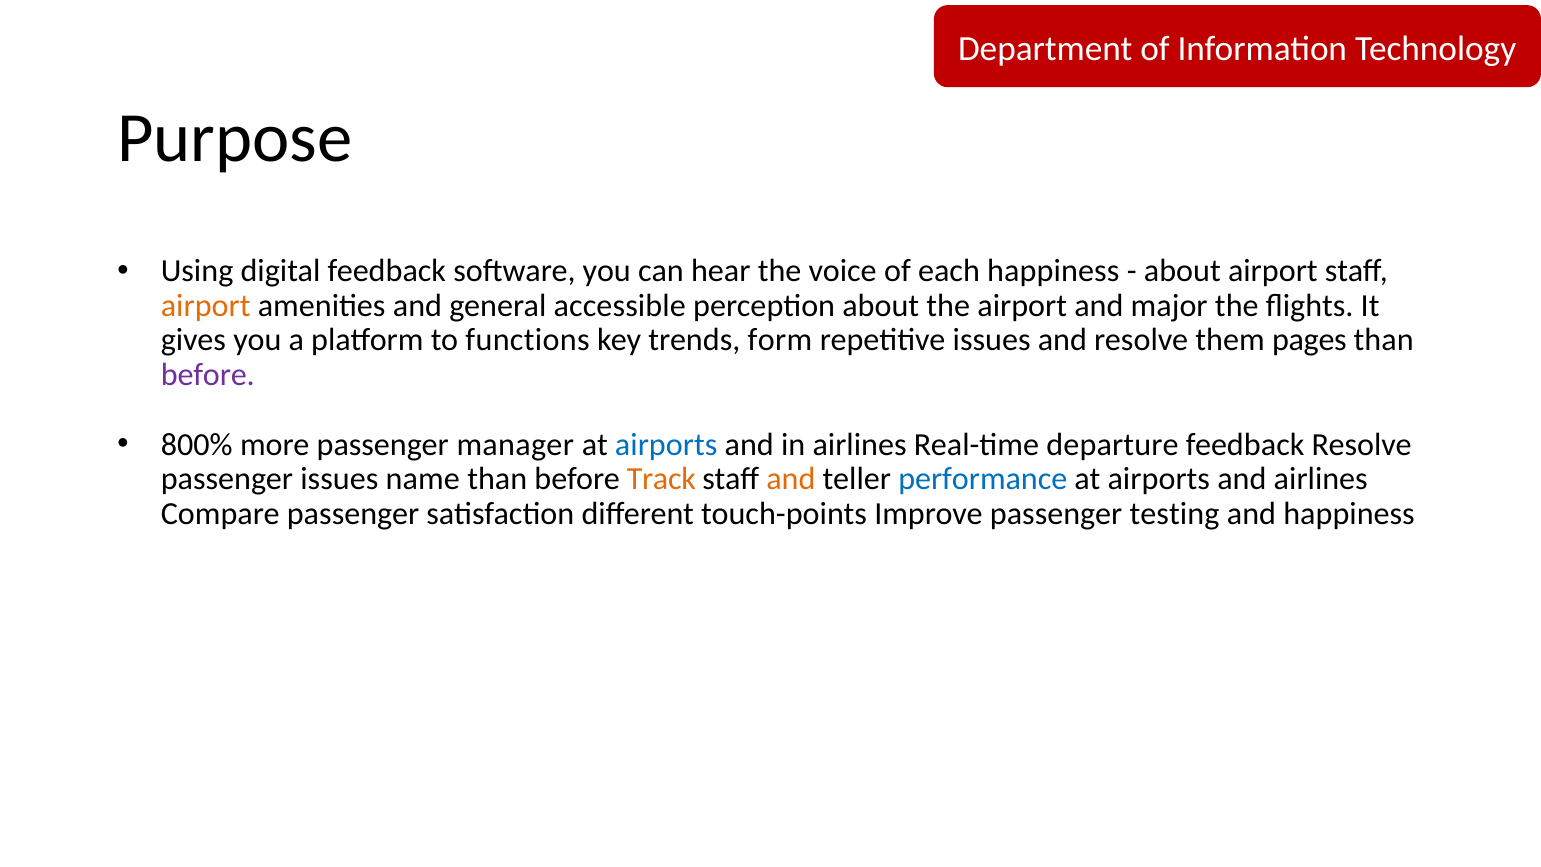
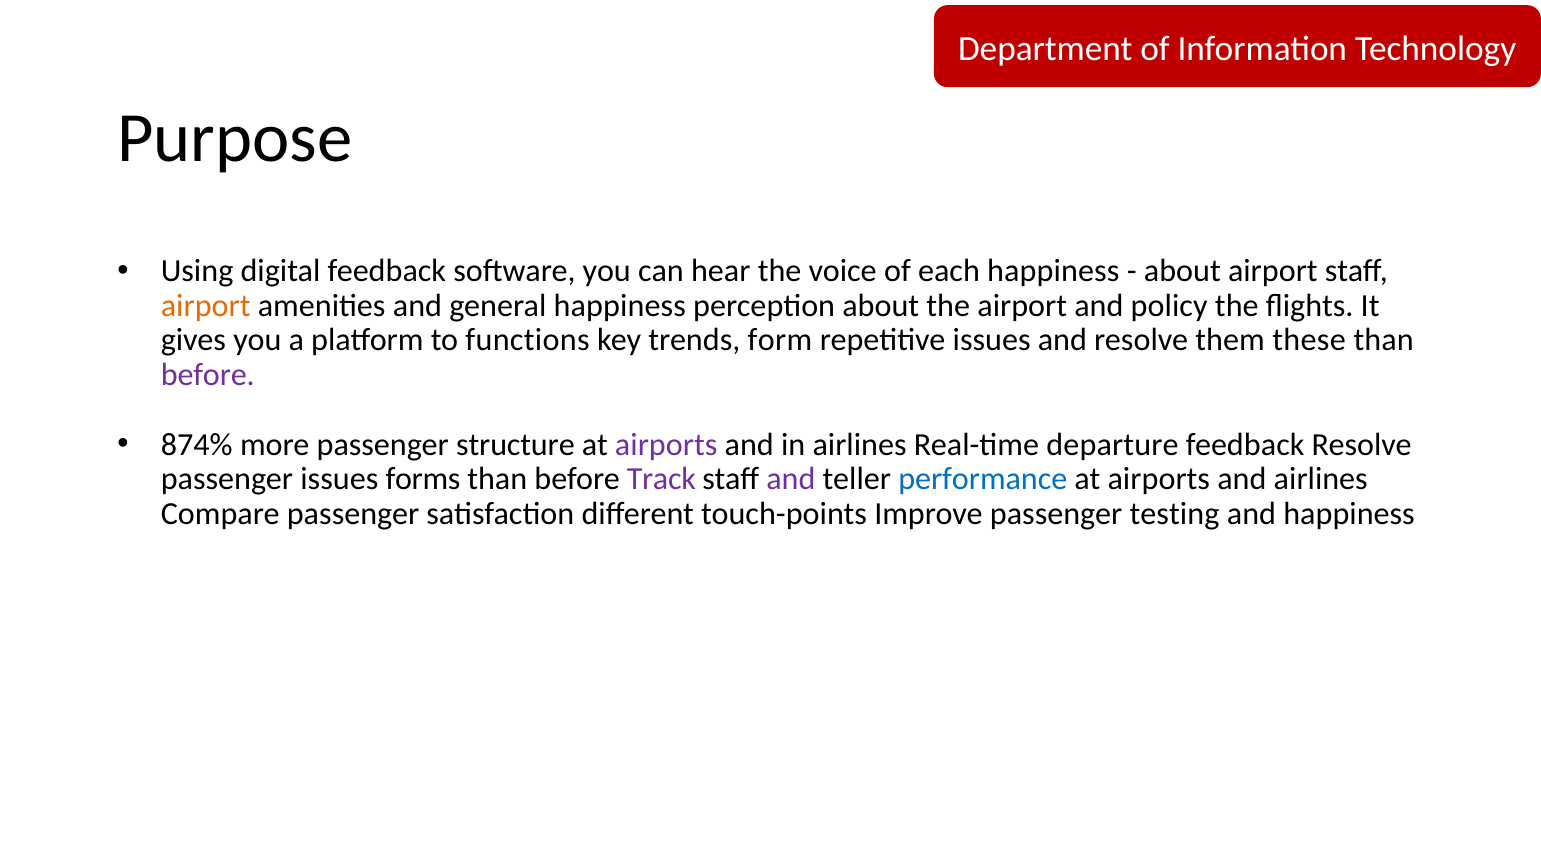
general accessible: accessible -> happiness
major: major -> policy
pages: pages -> these
800%: 800% -> 874%
manager: manager -> structure
airports at (666, 444) colour: blue -> purple
name: name -> forms
Track colour: orange -> purple
and at (791, 479) colour: orange -> purple
